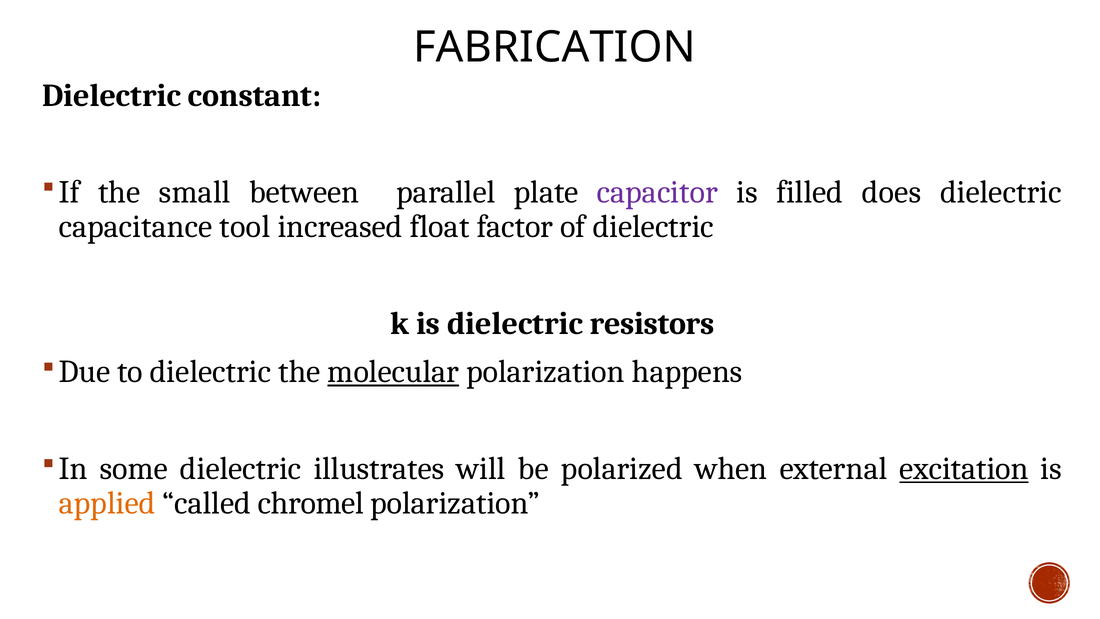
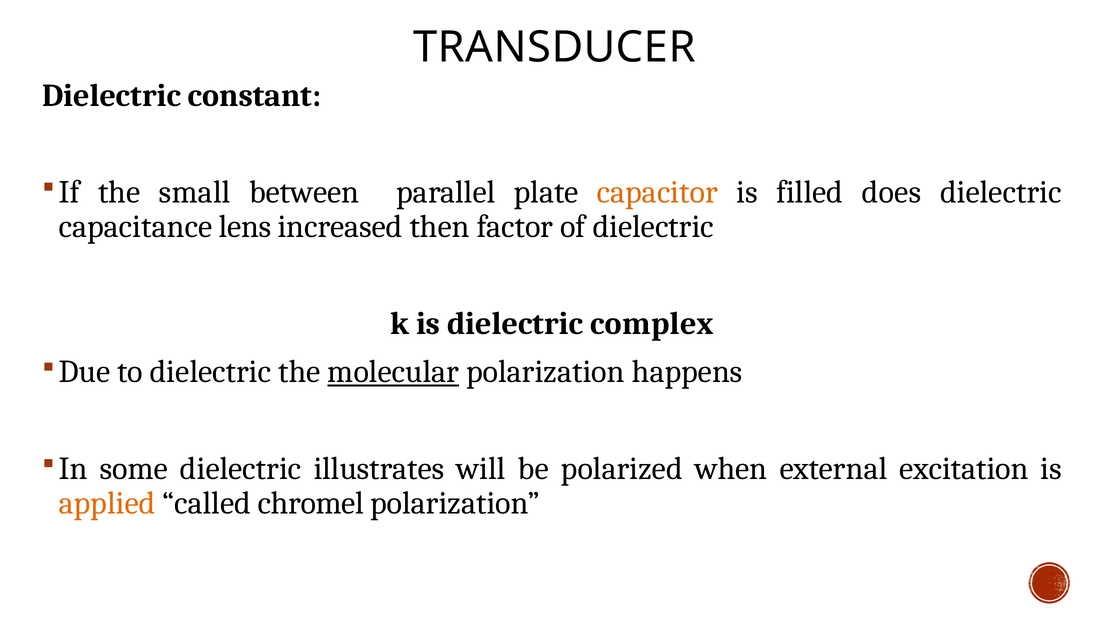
FABRICATION: FABRICATION -> TRANSDUCER
capacitor colour: purple -> orange
tool: tool -> lens
float: float -> then
resistors: resistors -> complex
excitation underline: present -> none
